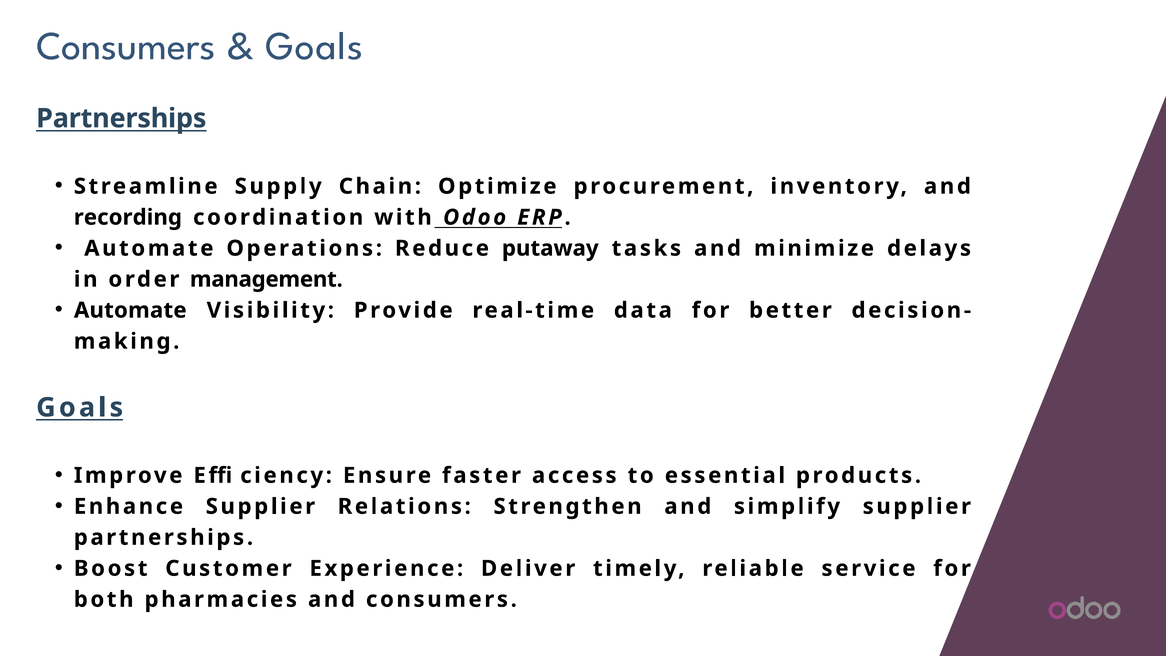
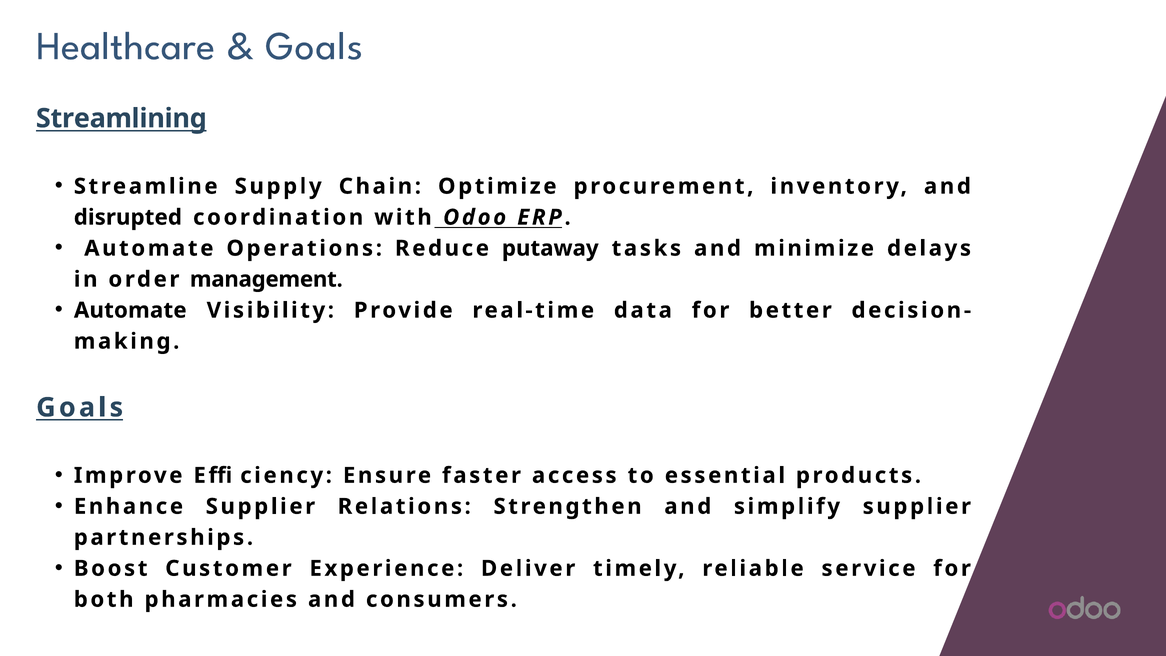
Consumers at (126, 46): Consumers -> Healthcare
Partnerships at (121, 118): Partnerships -> Streamlining
recording: recording -> disrupted
